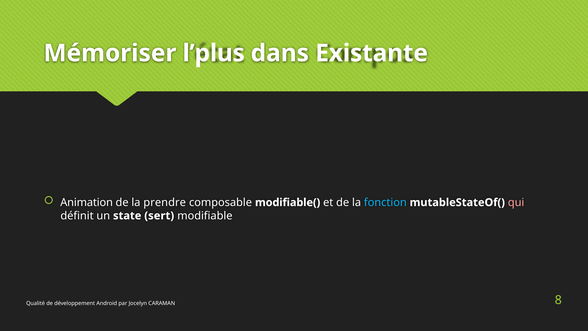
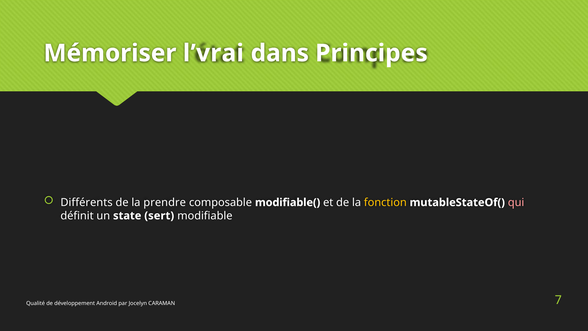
l’plus: l’plus -> l’vrai
Existante: Existante -> Principes
Animation: Animation -> Différents
fonction colour: light blue -> yellow
8: 8 -> 7
